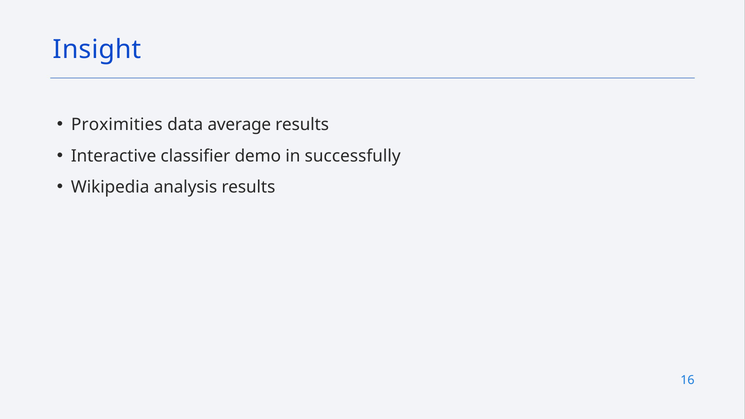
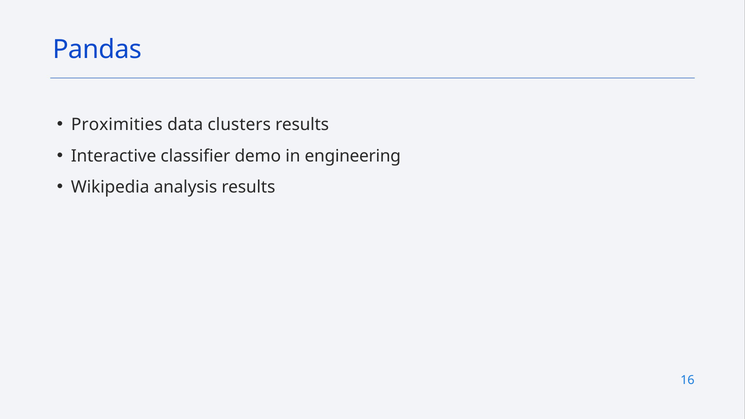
Insight: Insight -> Pandas
average: average -> clusters
successfully: successfully -> engineering
